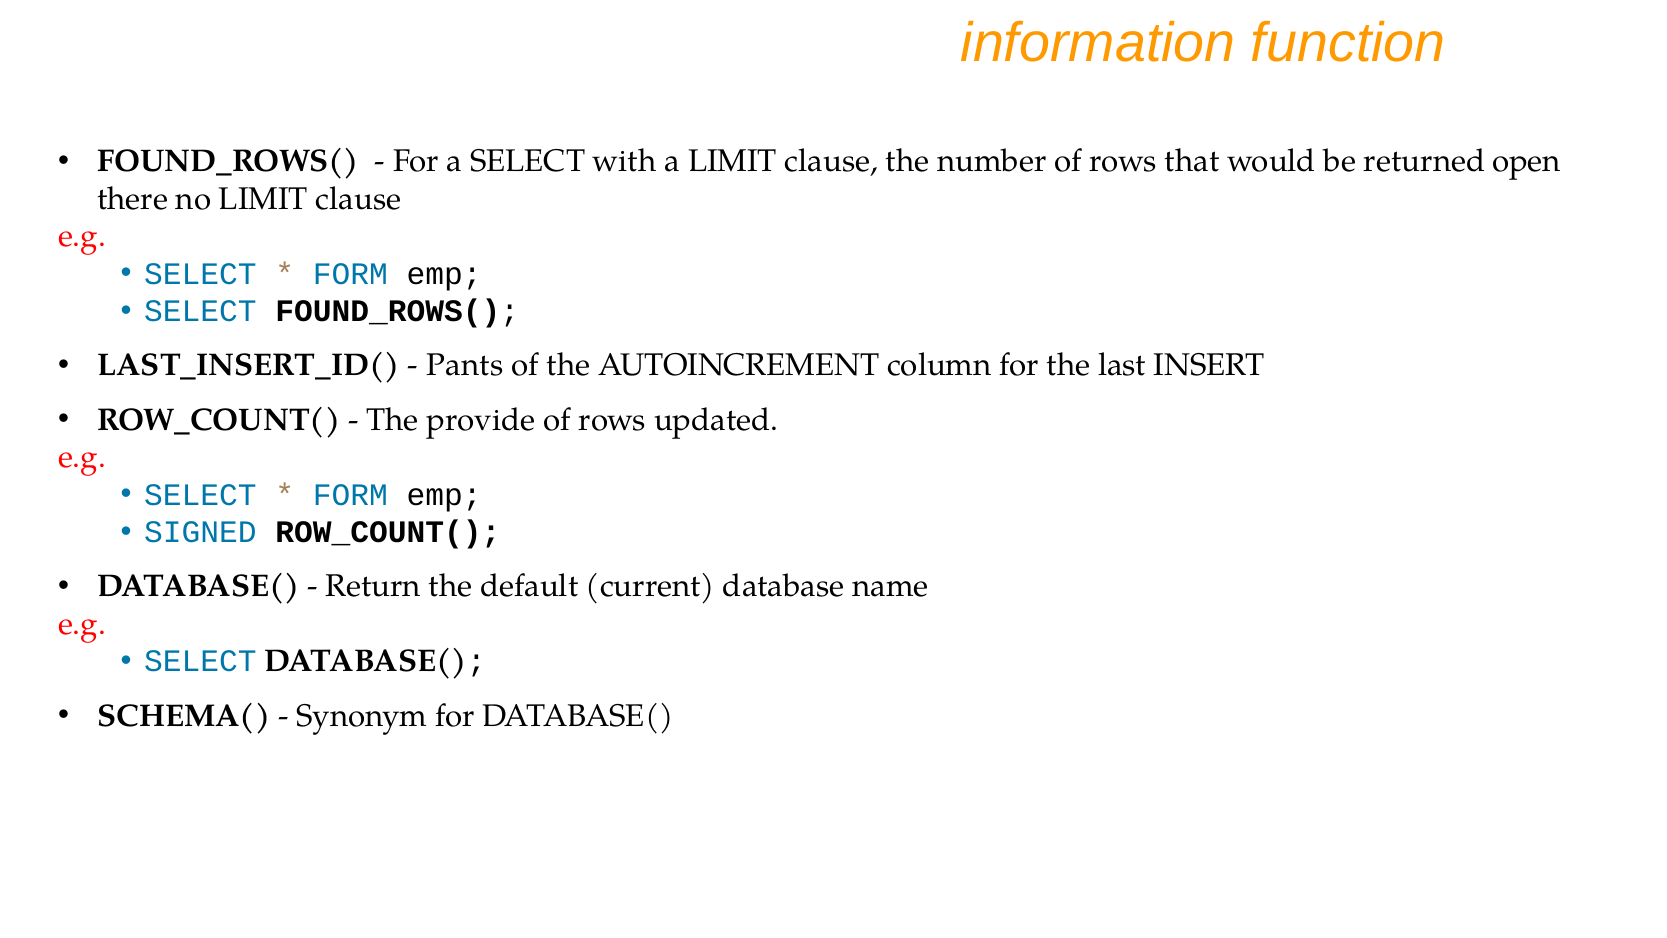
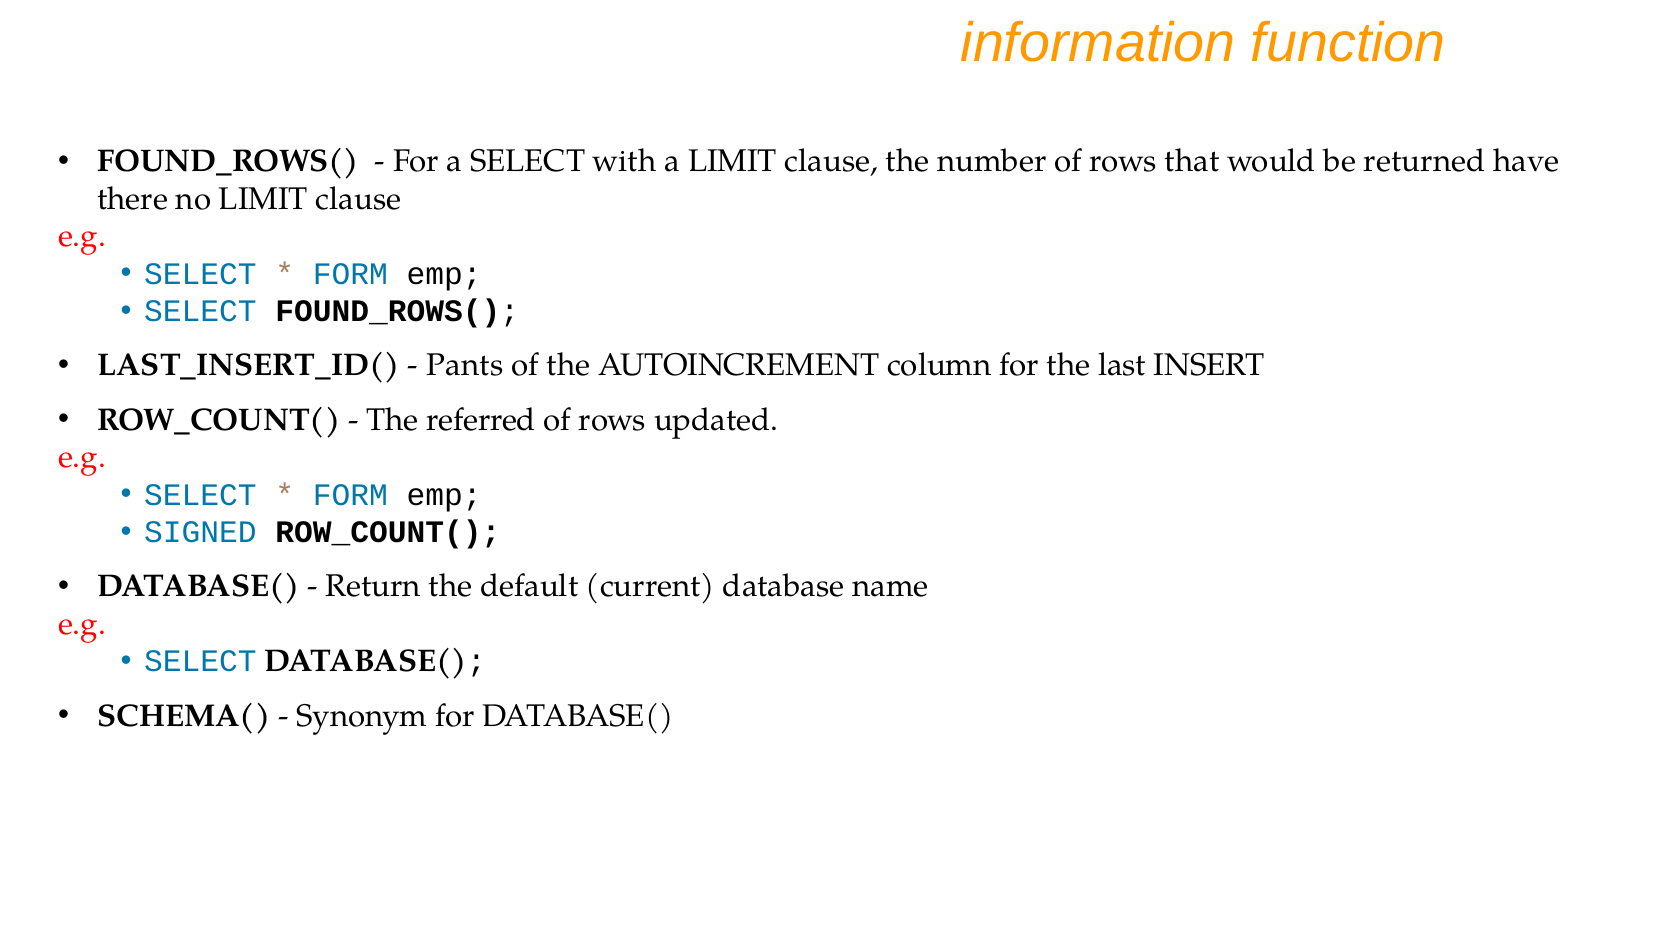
open: open -> have
provide: provide -> referred
